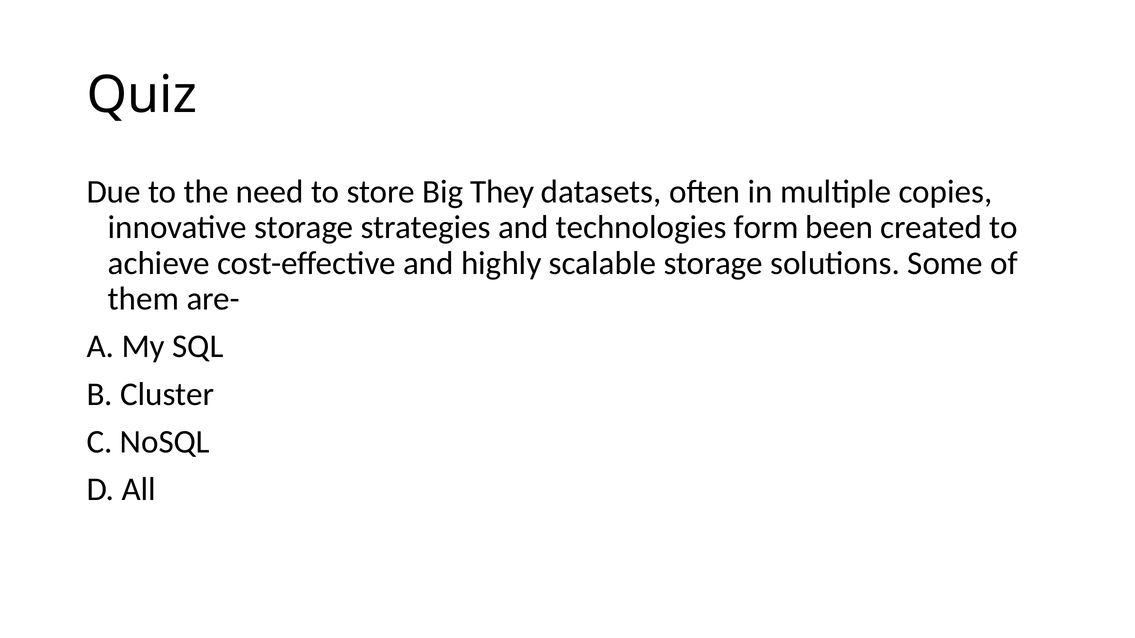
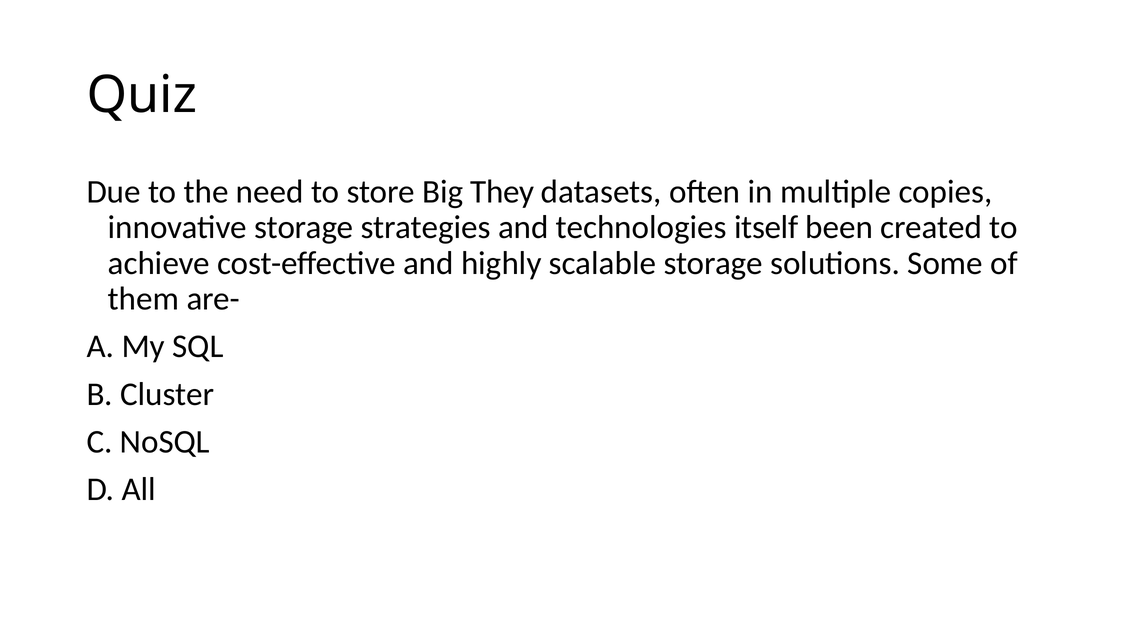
form: form -> itself
